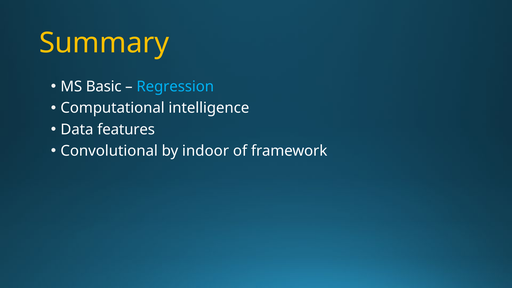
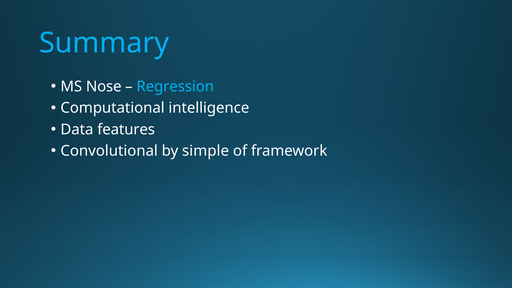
Summary colour: yellow -> light blue
Basic: Basic -> Nose
indoor: indoor -> simple
